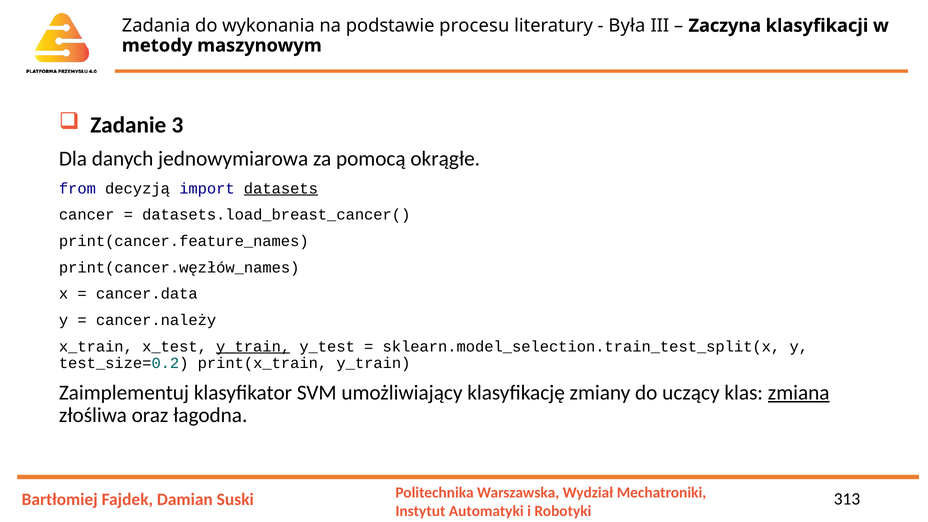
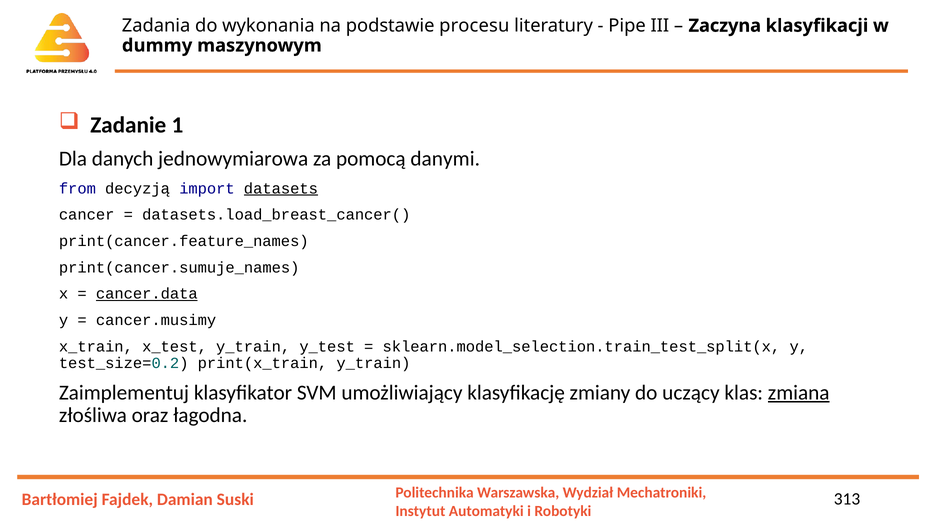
Była: Była -> Pipe
metody: metody -> dummy
3: 3 -> 1
okrągłe: okrągłe -> danymi
print(cancer.węzłów_names: print(cancer.węzłów_names -> print(cancer.sumuje_names
cancer.data underline: none -> present
cancer.należy: cancer.należy -> cancer.musimy
y_train at (253, 346) underline: present -> none
